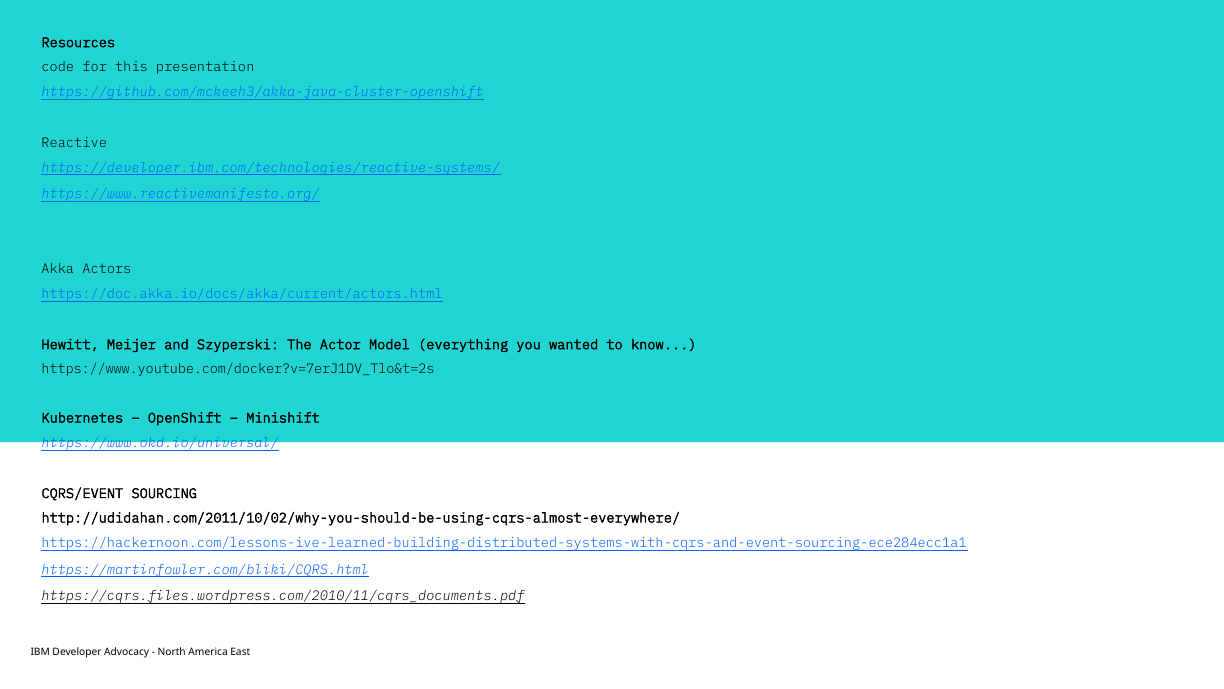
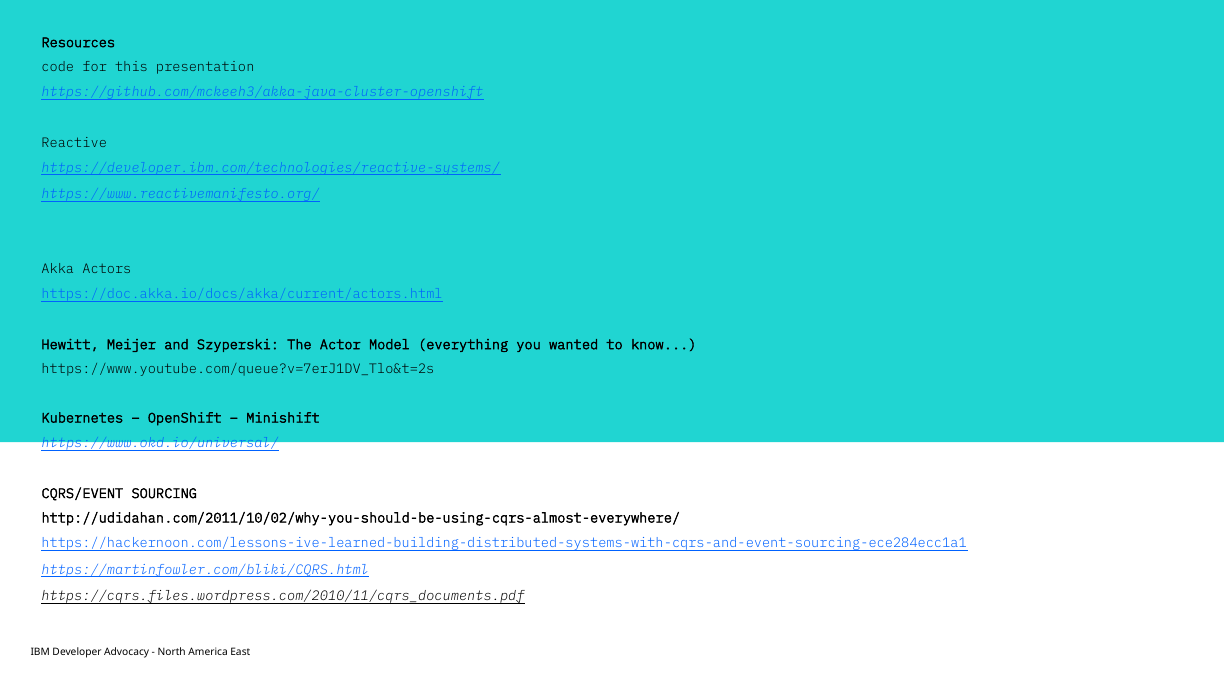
https://www.youtube.com/docker?v=7erJ1DV_Tlo&t=2s: https://www.youtube.com/docker?v=7erJ1DV_Tlo&t=2s -> https://www.youtube.com/queue?v=7erJ1DV_Tlo&t=2s
